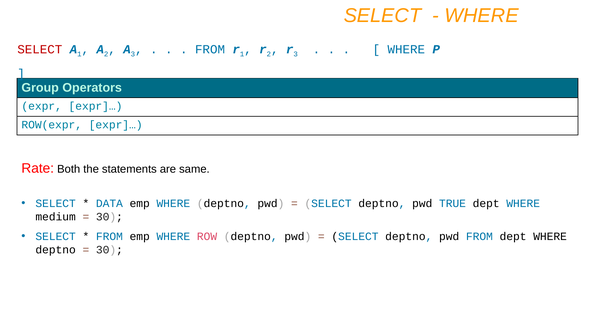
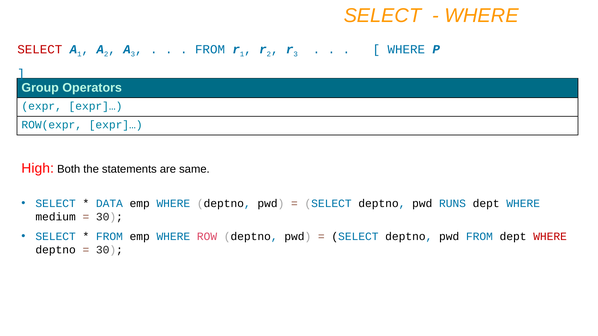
Rate: Rate -> High
TRUE: TRUE -> RUNS
WHERE at (550, 237) colour: black -> red
